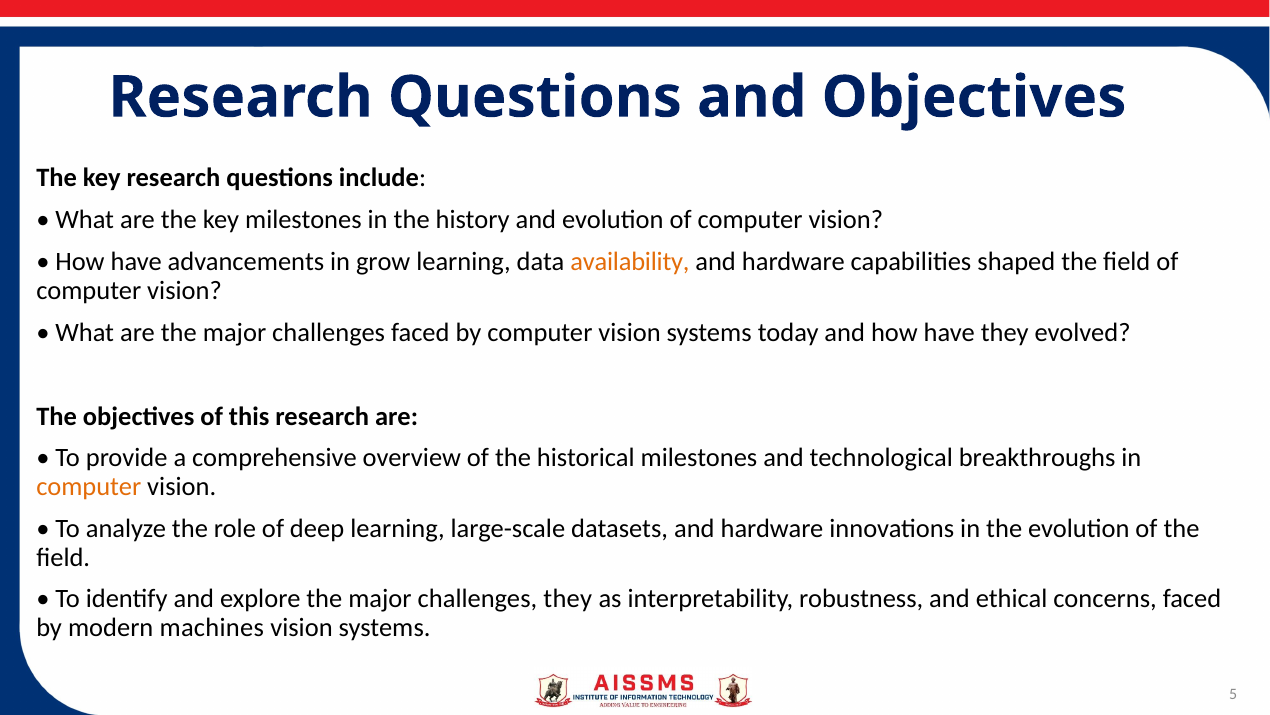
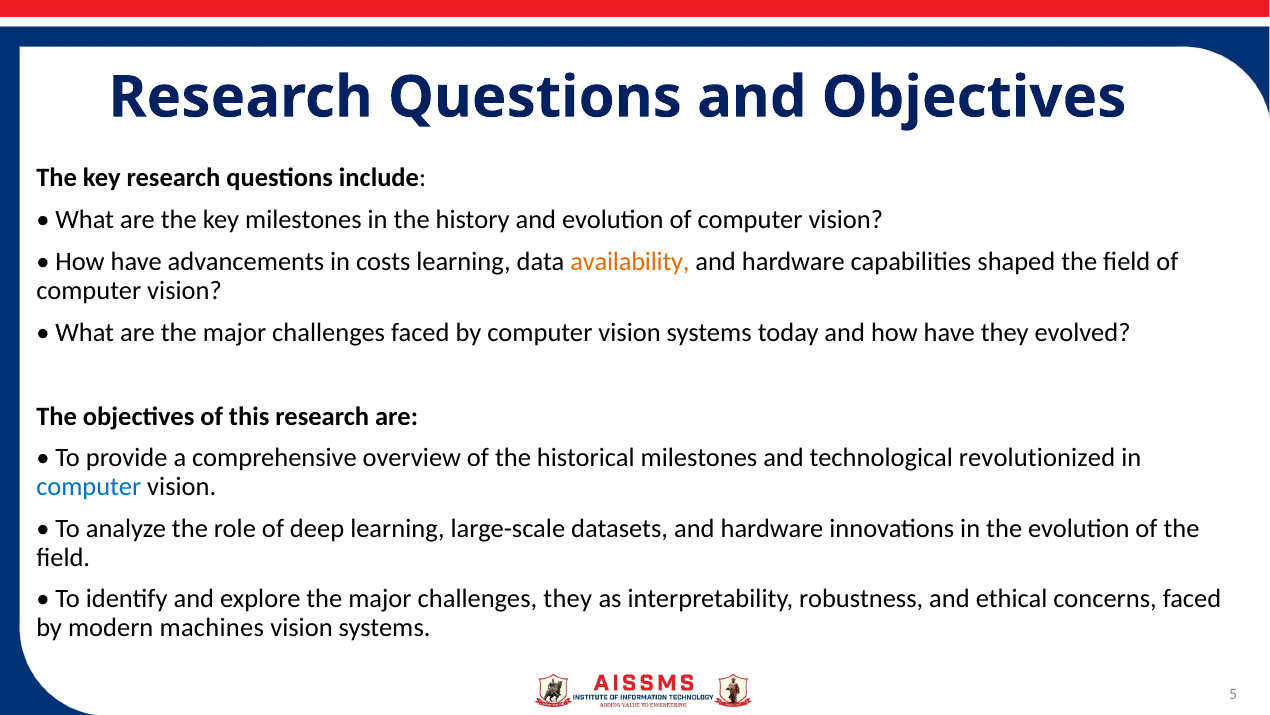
grow: grow -> costs
breakthroughs: breakthroughs -> revolutionized
computer at (89, 486) colour: orange -> blue
